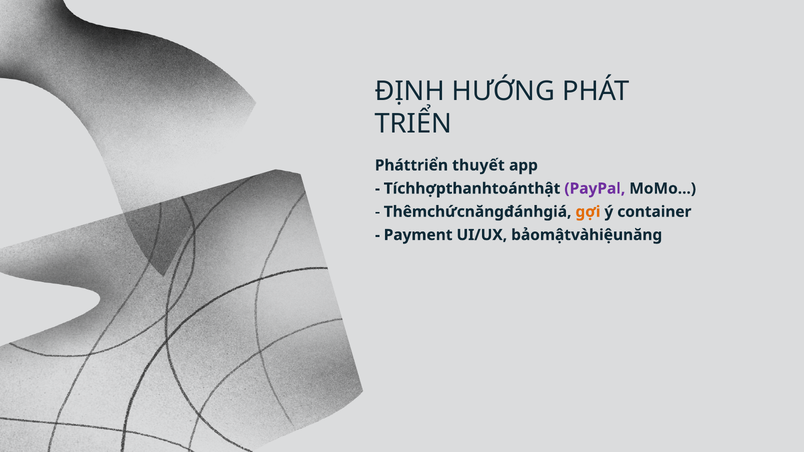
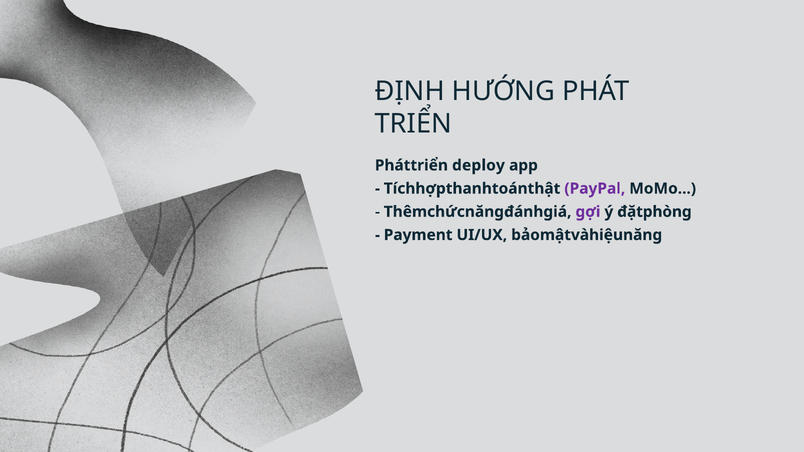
thuyết: thuyết -> deploy
gợi colour: orange -> purple
container: container -> đặtphòng
